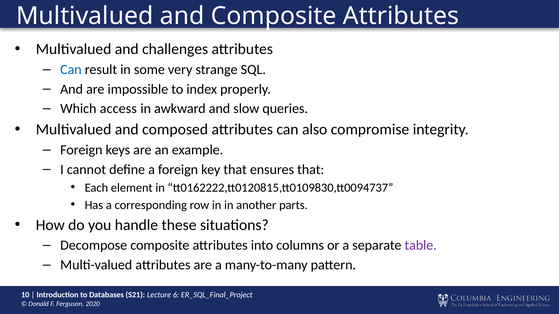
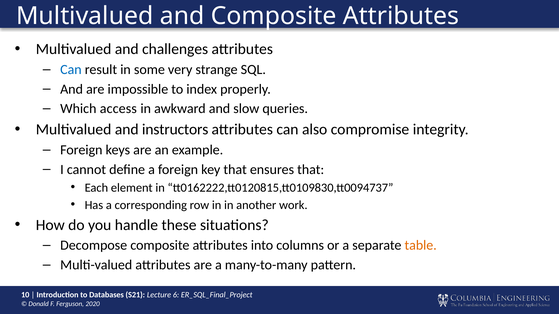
composed: composed -> instructors
parts: parts -> work
table colour: purple -> orange
